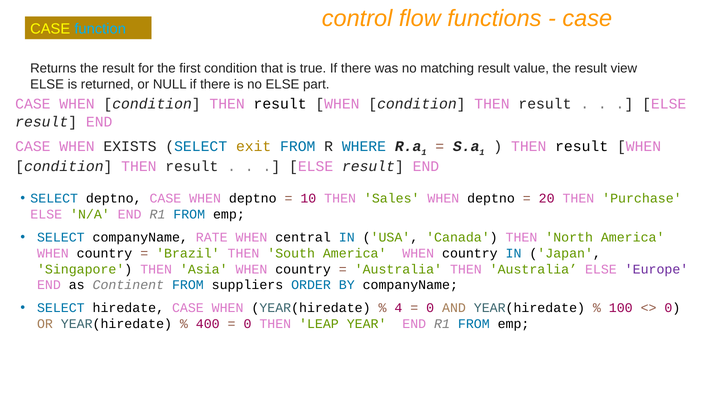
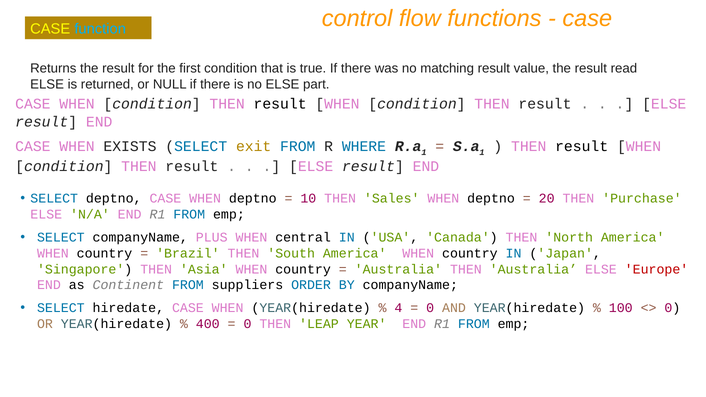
view: view -> read
RATE: RATE -> PLUS
Europe colour: purple -> red
